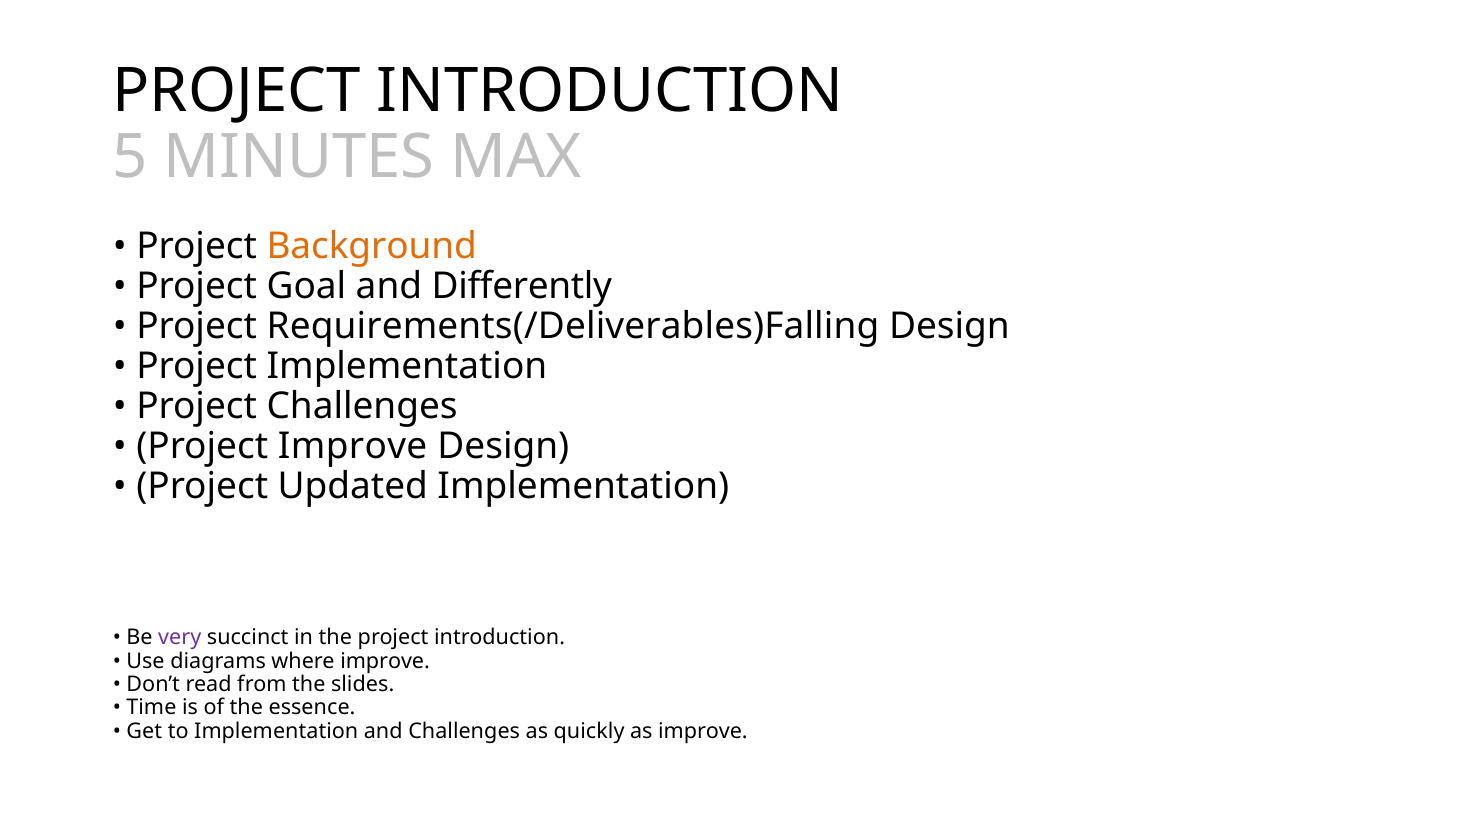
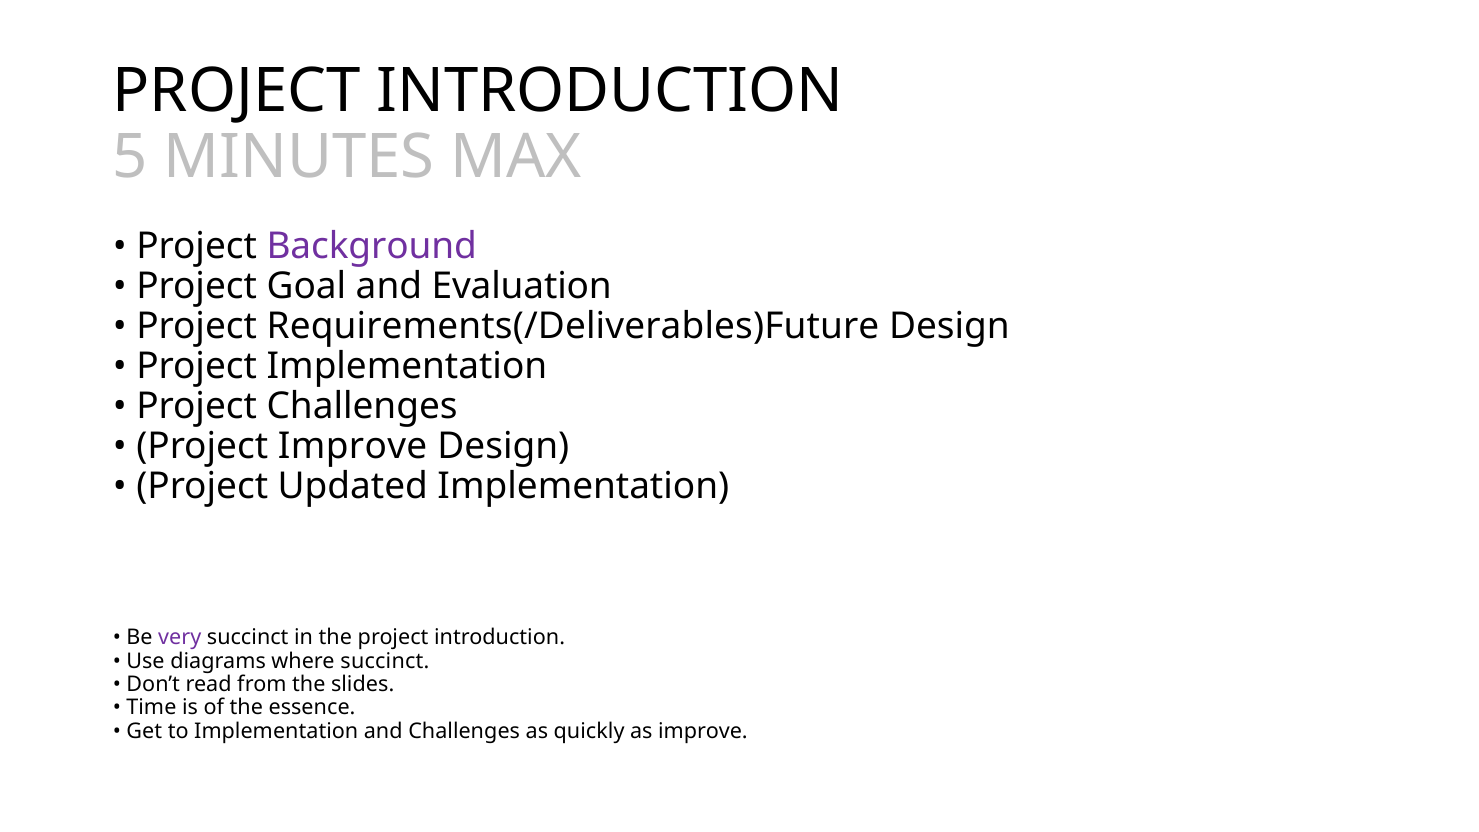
Background colour: orange -> purple
Differently: Differently -> Evaluation
Requirements(/Deliverables)Falling: Requirements(/Deliverables)Falling -> Requirements(/Deliverables)Future
where improve: improve -> succinct
